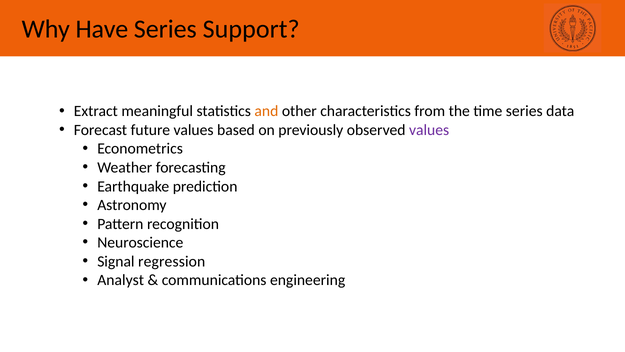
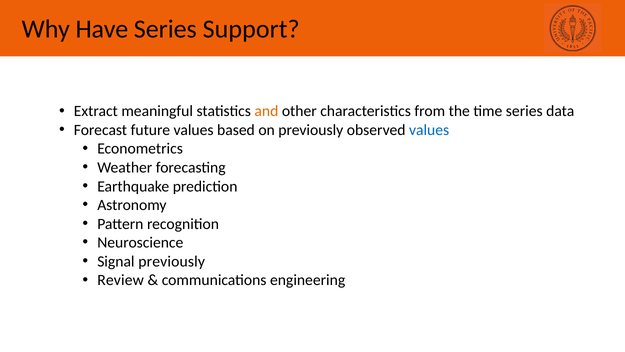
values at (429, 130) colour: purple -> blue
Signal regression: regression -> previously
Analyst: Analyst -> Review
